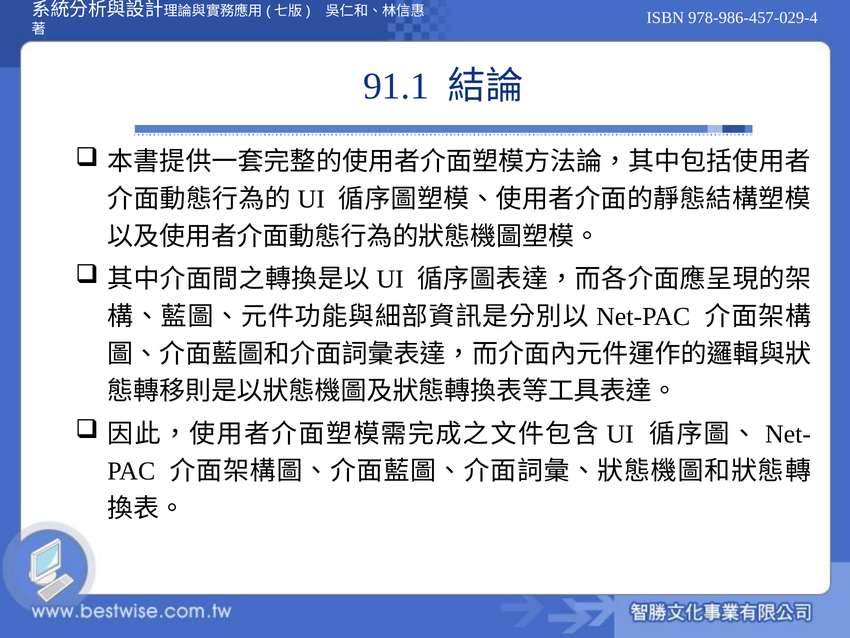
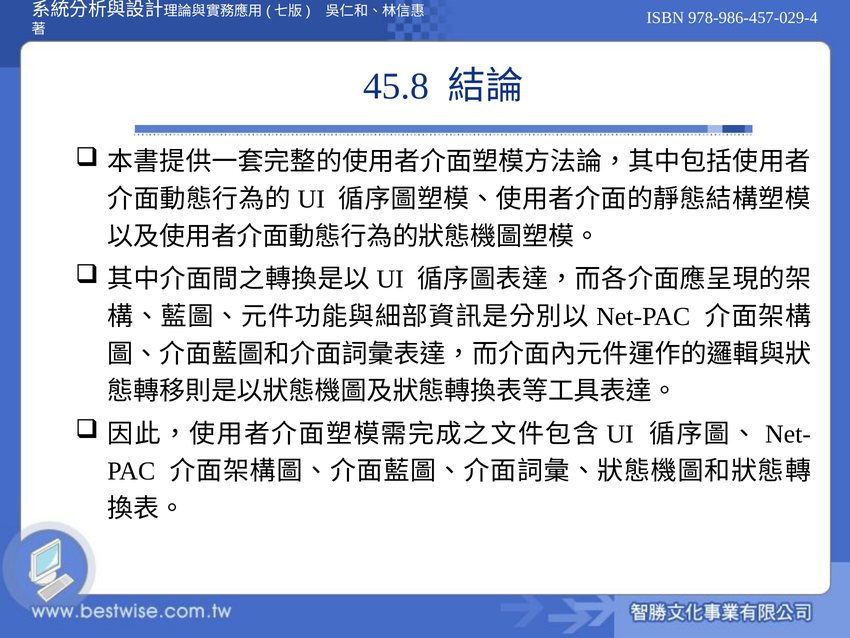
91.1: 91.1 -> 45.8
